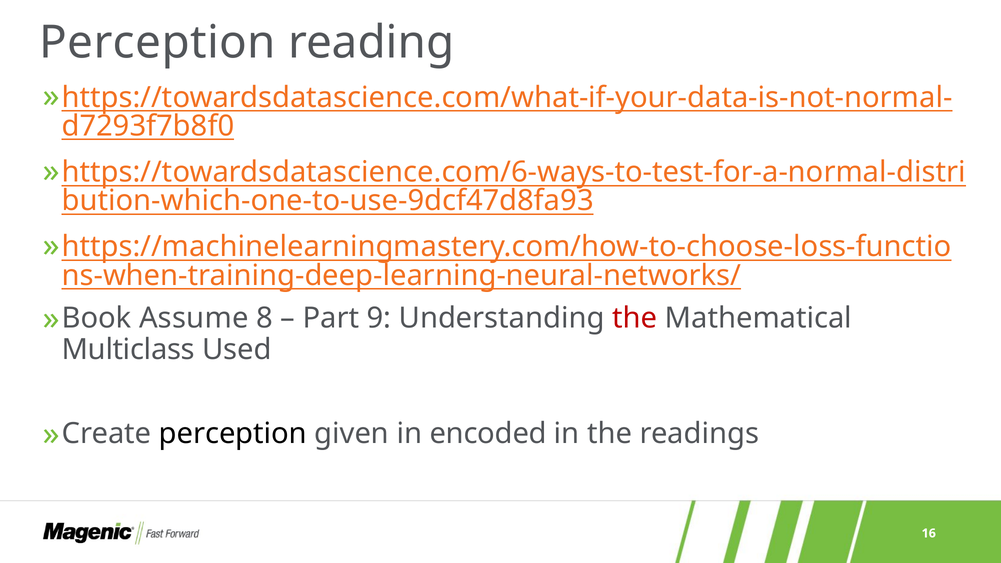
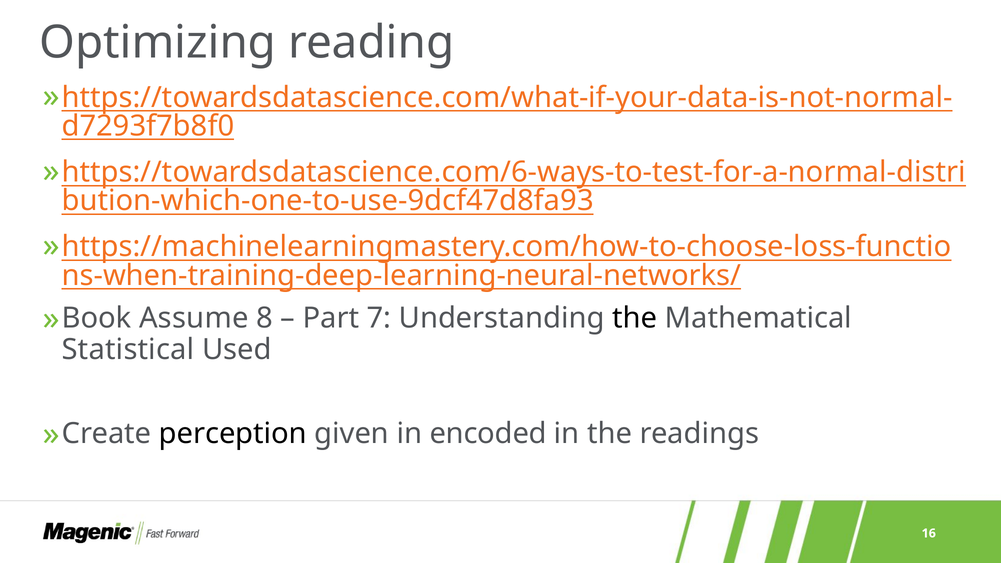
Perception at (157, 43): Perception -> Optimizing
9: 9 -> 7
the at (635, 318) colour: red -> black
Multiclass: Multiclass -> Statistical
